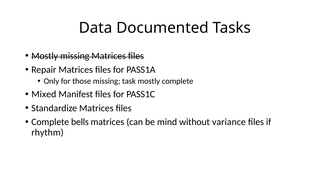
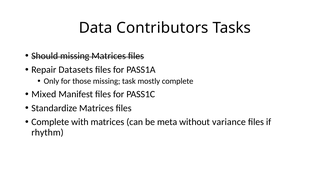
Documented: Documented -> Contributors
Mostly at (45, 56): Mostly -> Should
Repair Matrices: Matrices -> Datasets
bells: bells -> with
mind: mind -> meta
